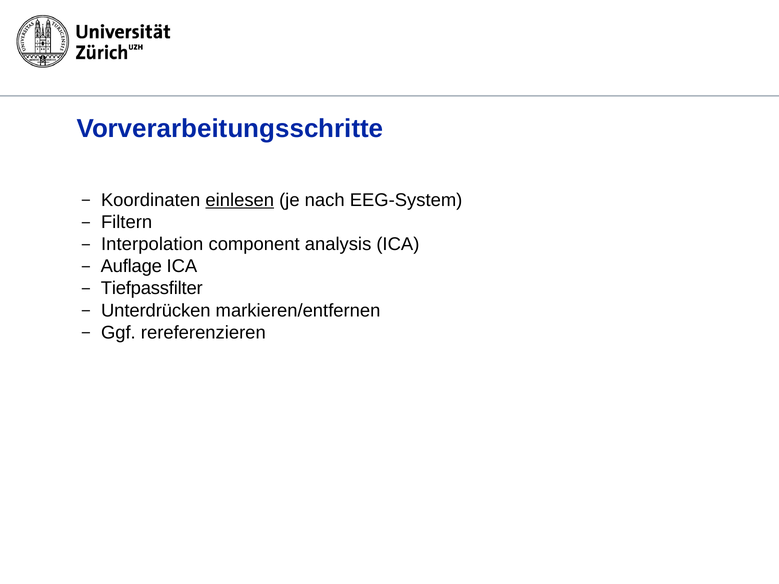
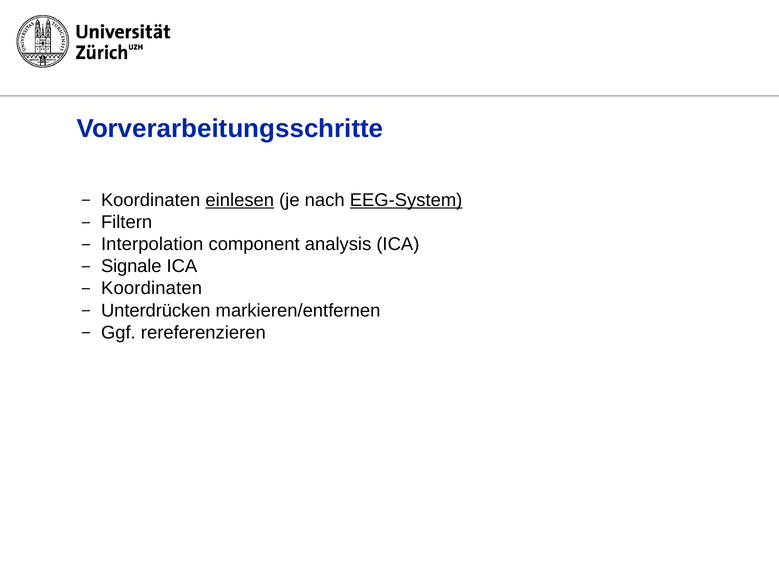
EEG-System underline: none -> present
Auflage: Auflage -> Signale
Tiefpassfilter at (152, 289): Tiefpassfilter -> Koordinaten
